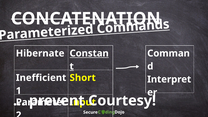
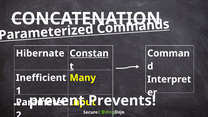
Short: Short -> Many
Courtesy: Courtesy -> Prevents
